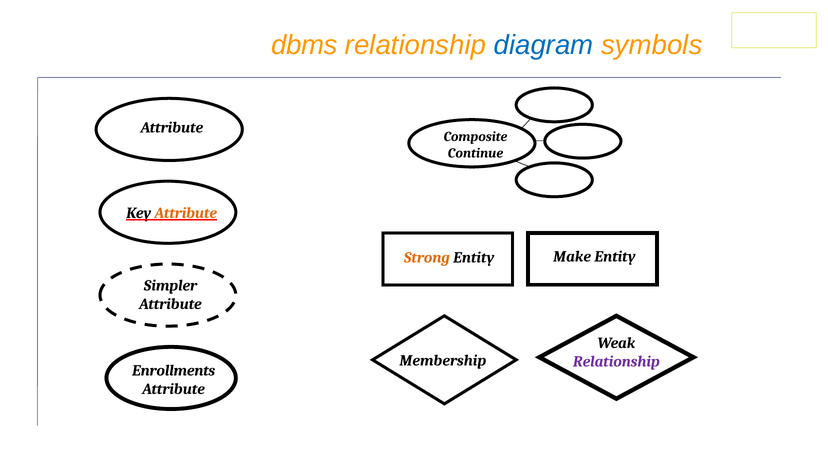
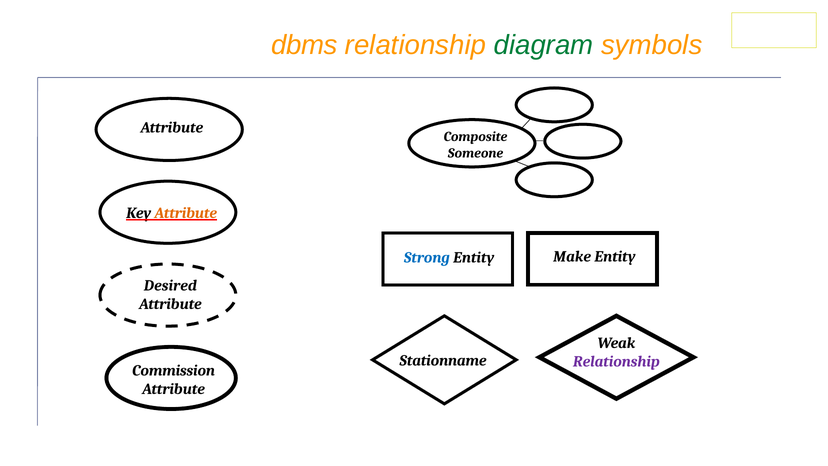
diagram colour: blue -> green
Continue: Continue -> Someone
Strong colour: orange -> blue
Simpler: Simpler -> Desired
Membership: Membership -> Stationname
Enrollments: Enrollments -> Commission
